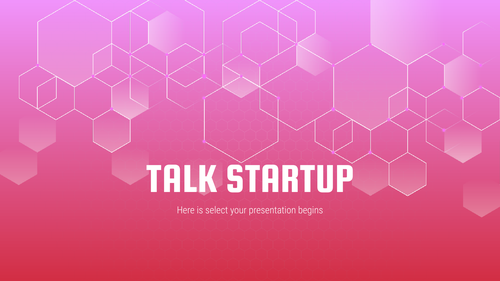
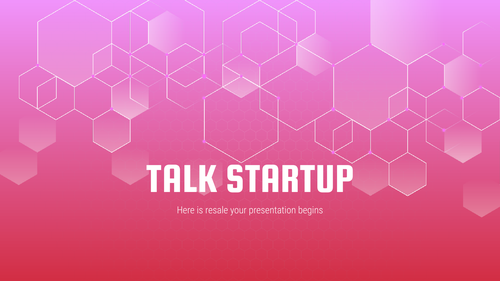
select: select -> resale
